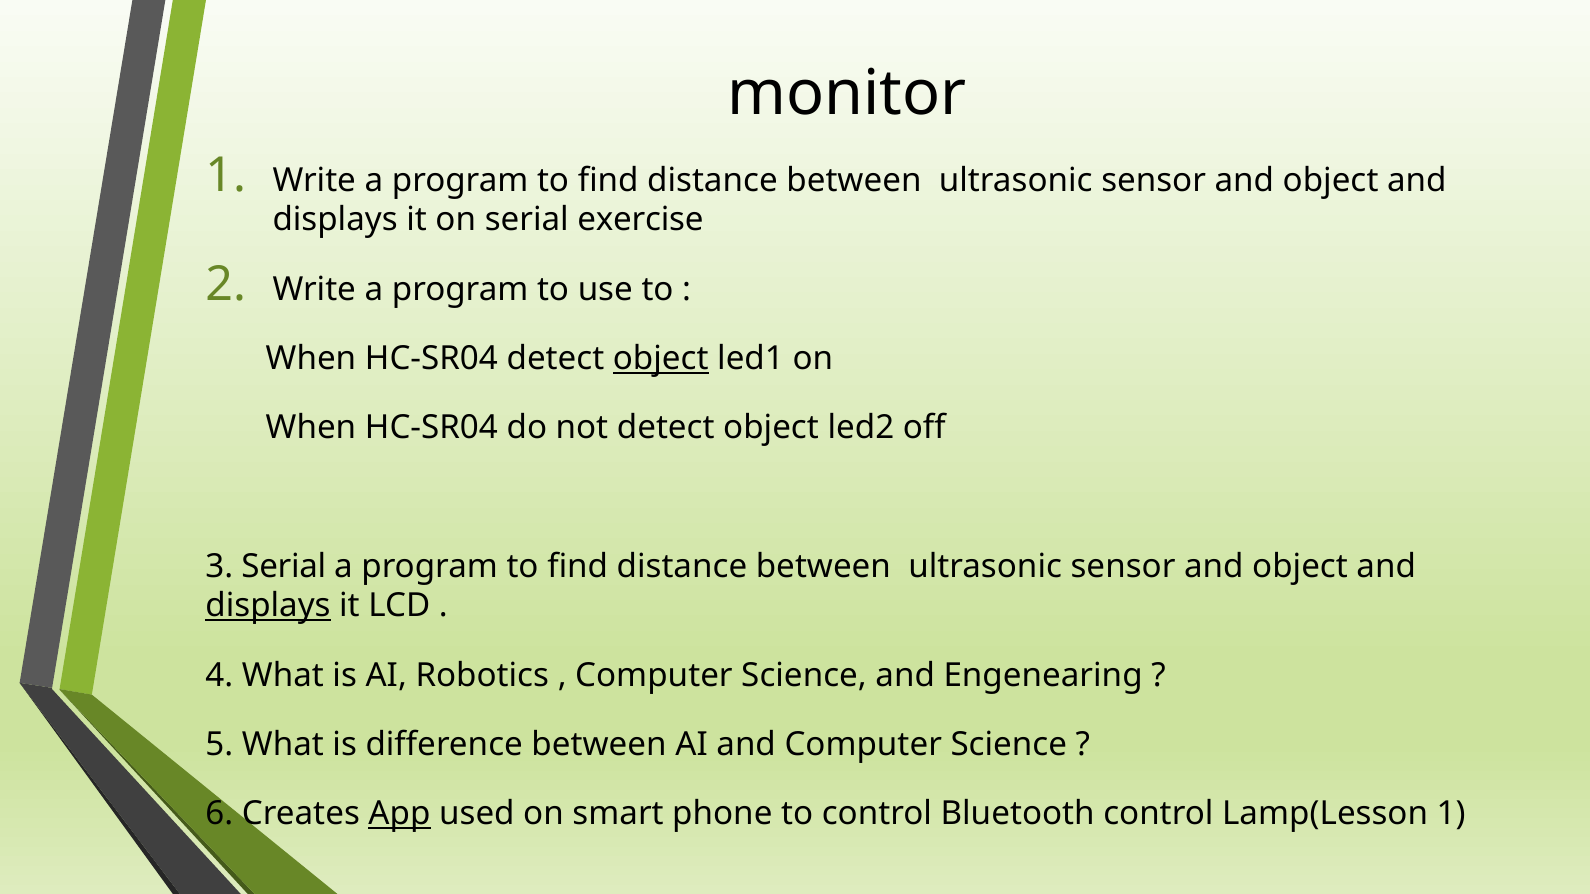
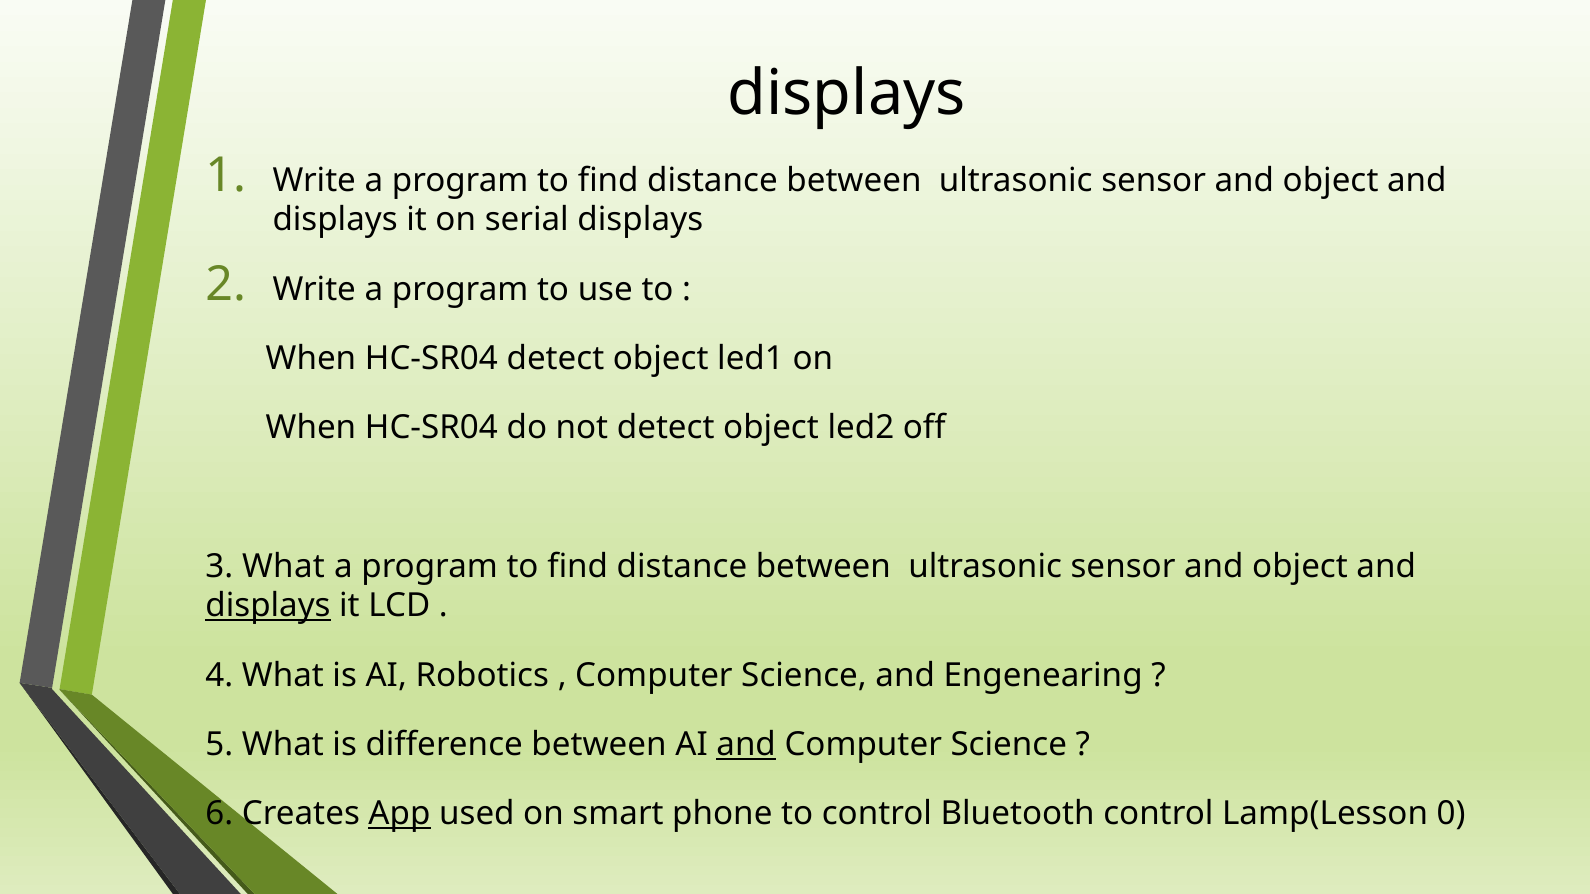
monitor at (847, 94): monitor -> displays
serial exercise: exercise -> displays
object at (661, 359) underline: present -> none
3 Serial: Serial -> What
and at (746, 745) underline: none -> present
Lamp(Lesson 1: 1 -> 0
